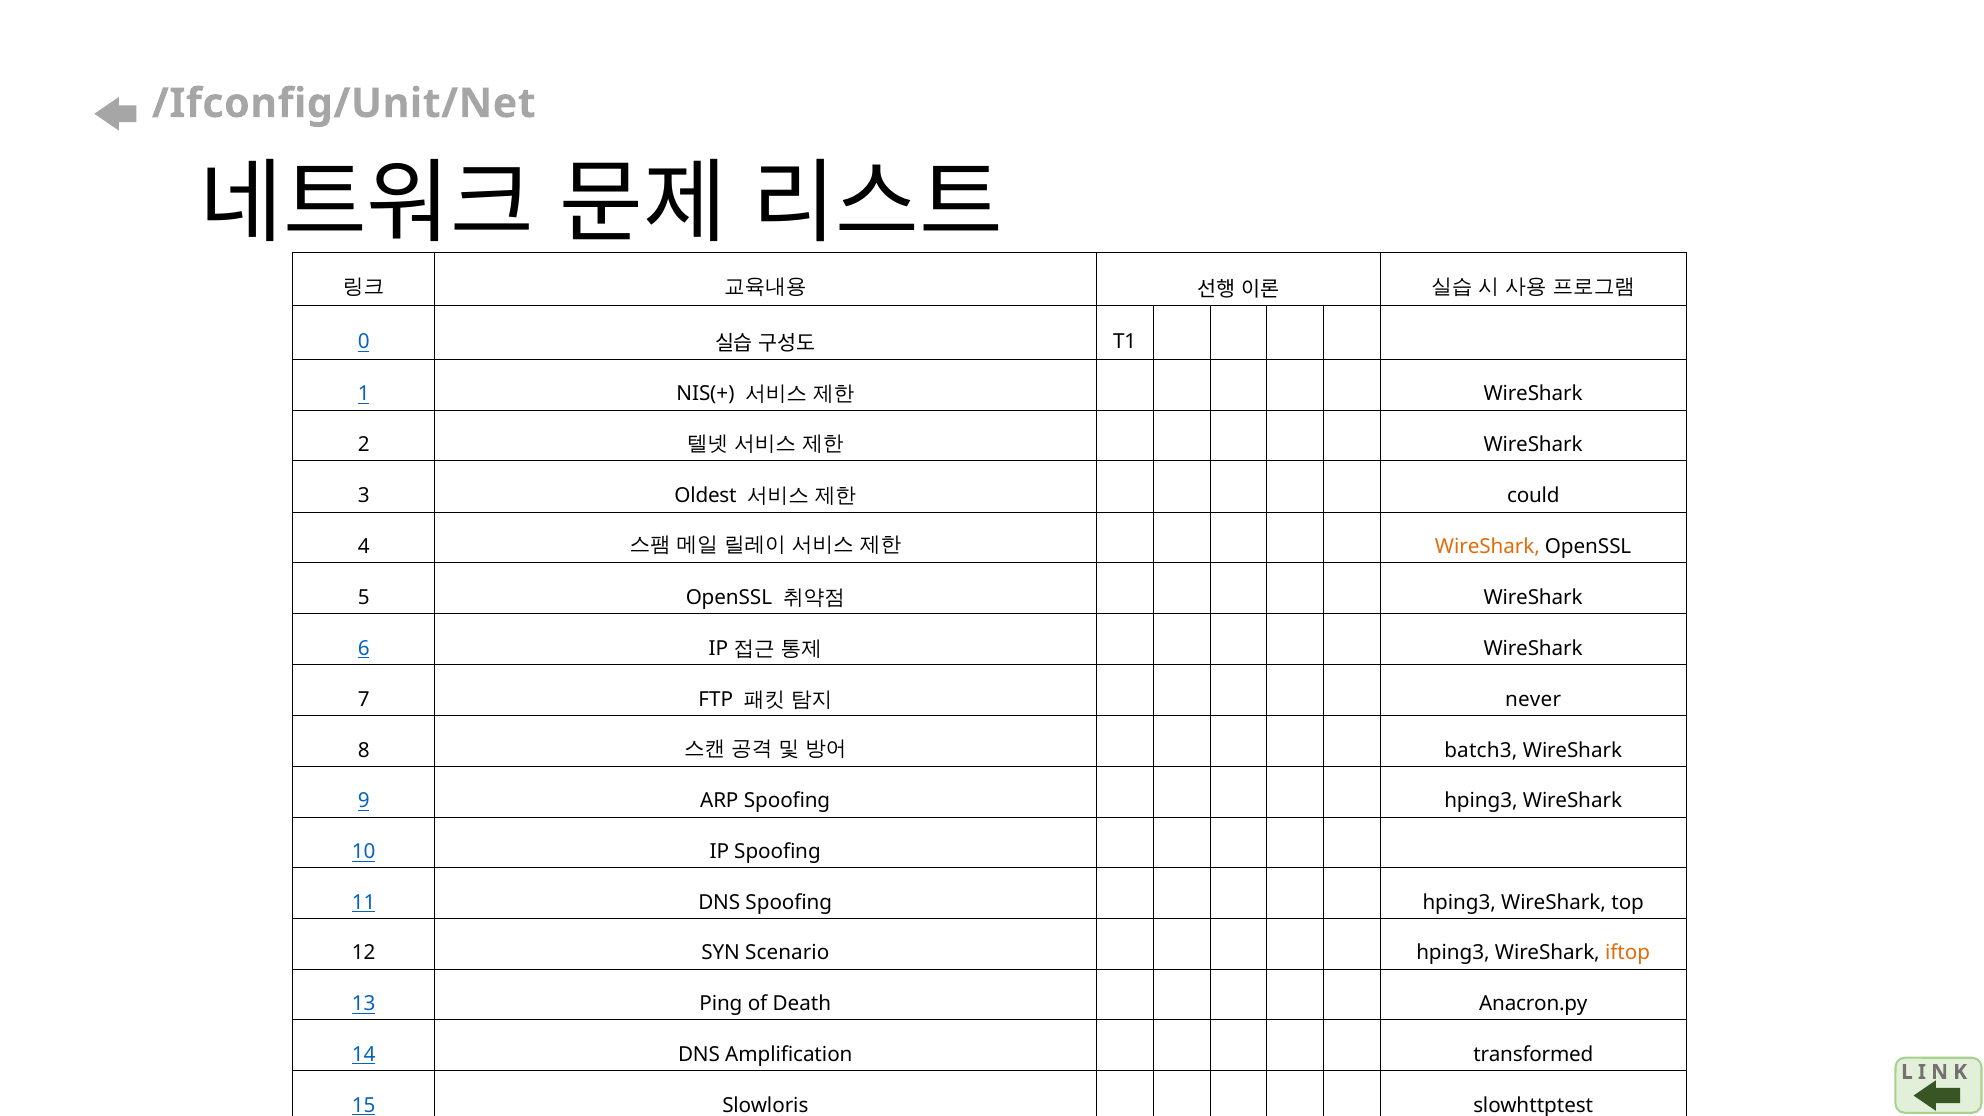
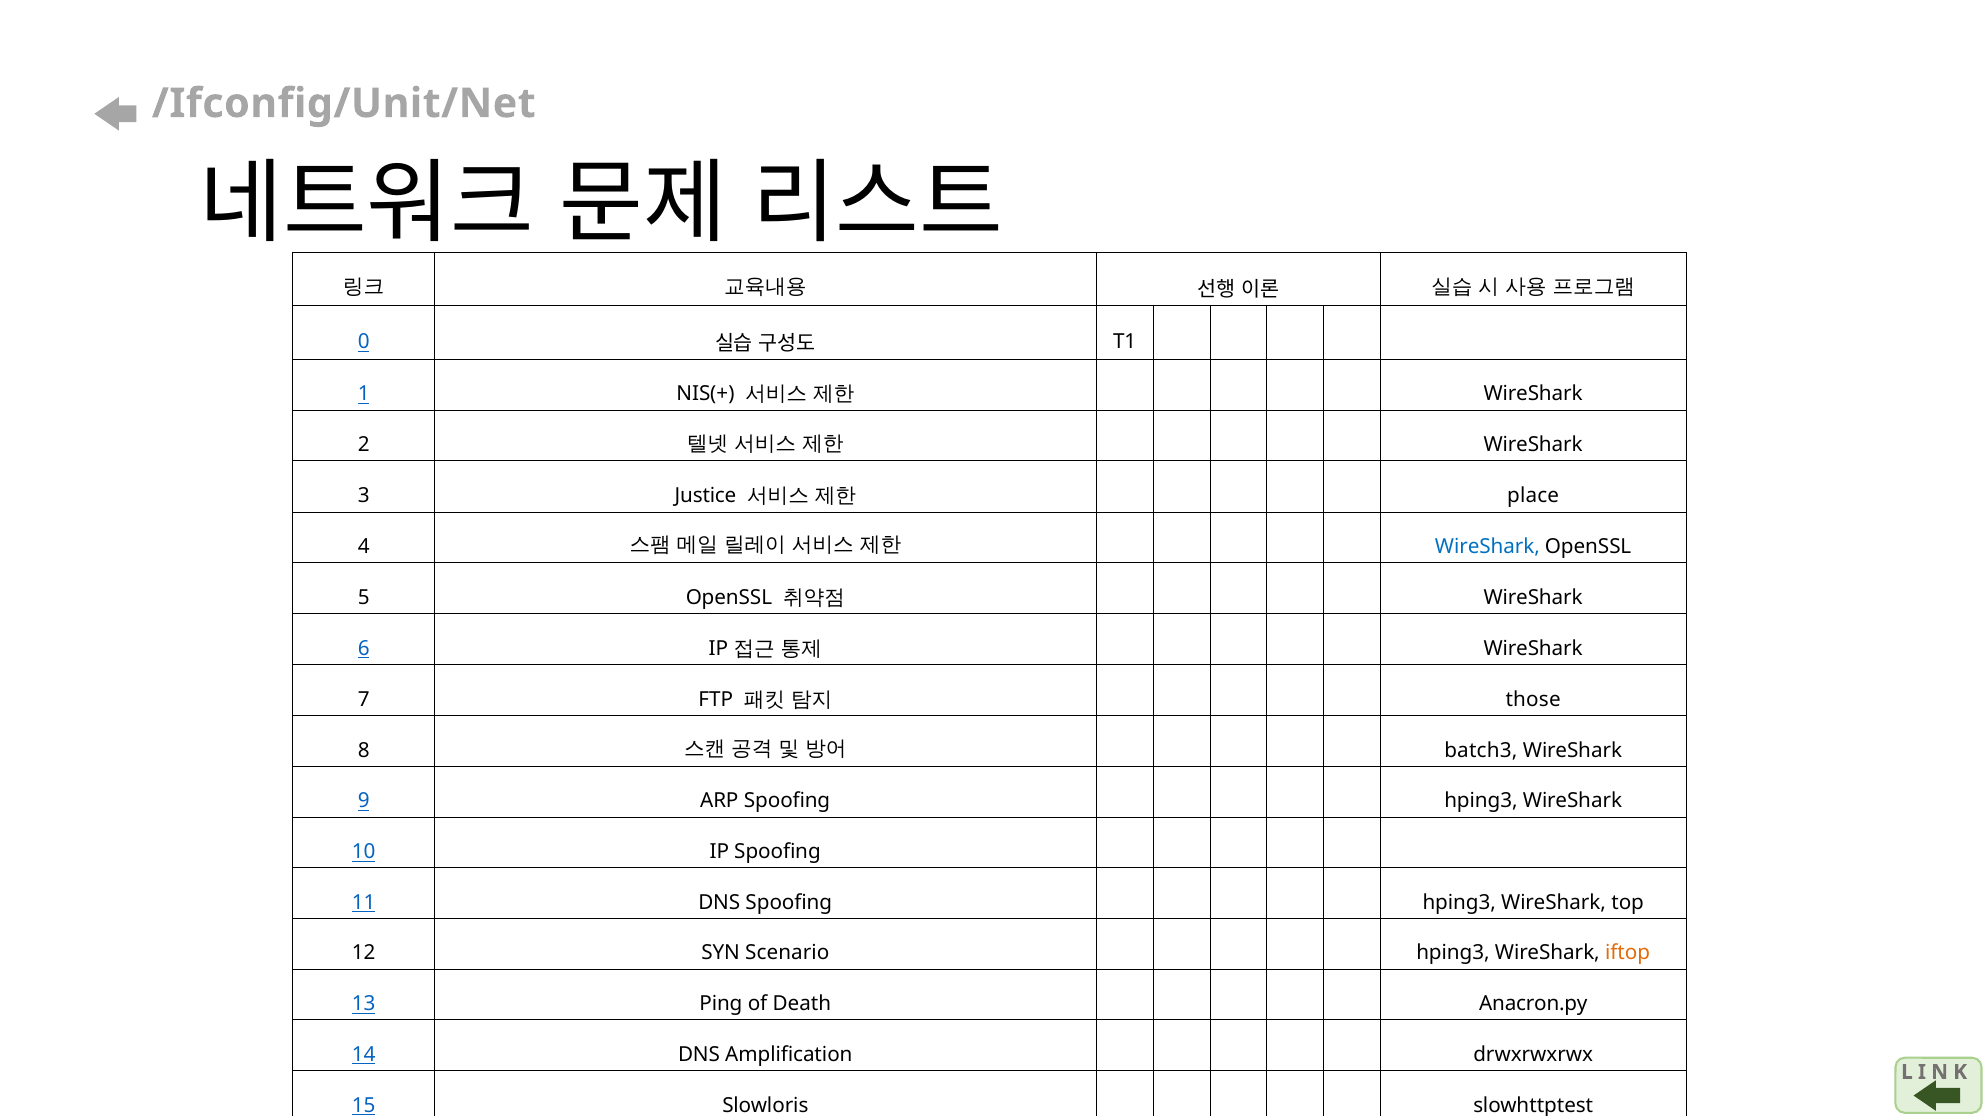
Oldest: Oldest -> Justice
could: could -> place
WireShark at (1487, 547) colour: orange -> blue
never: never -> those
transformed: transformed -> drwxrwxrwx
